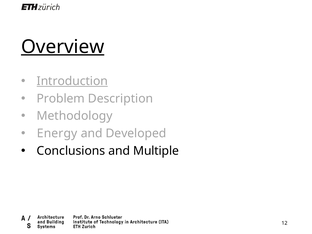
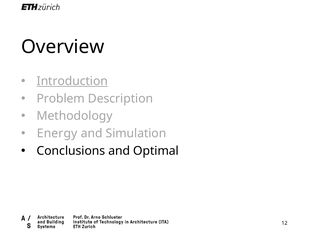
Overview underline: present -> none
Developed: Developed -> Simulation
Multiple: Multiple -> Optimal
